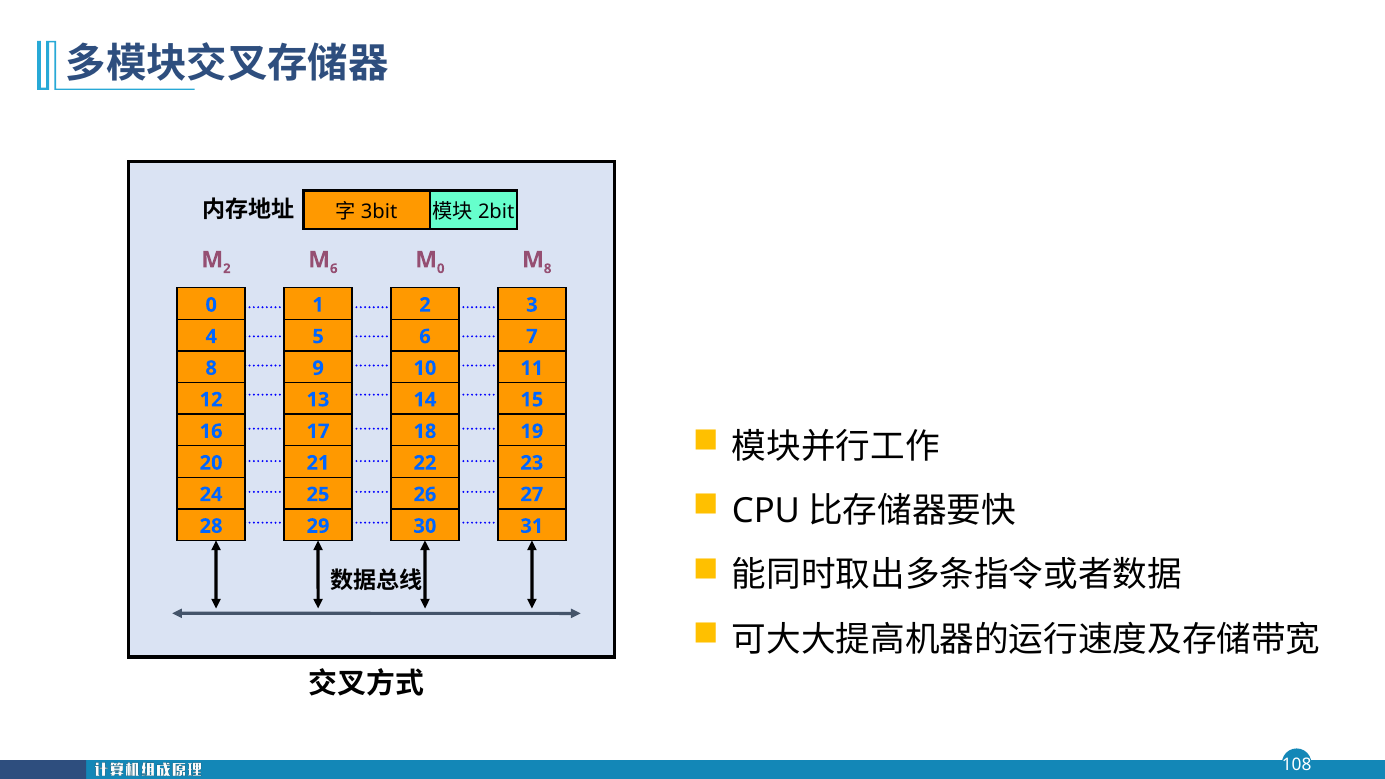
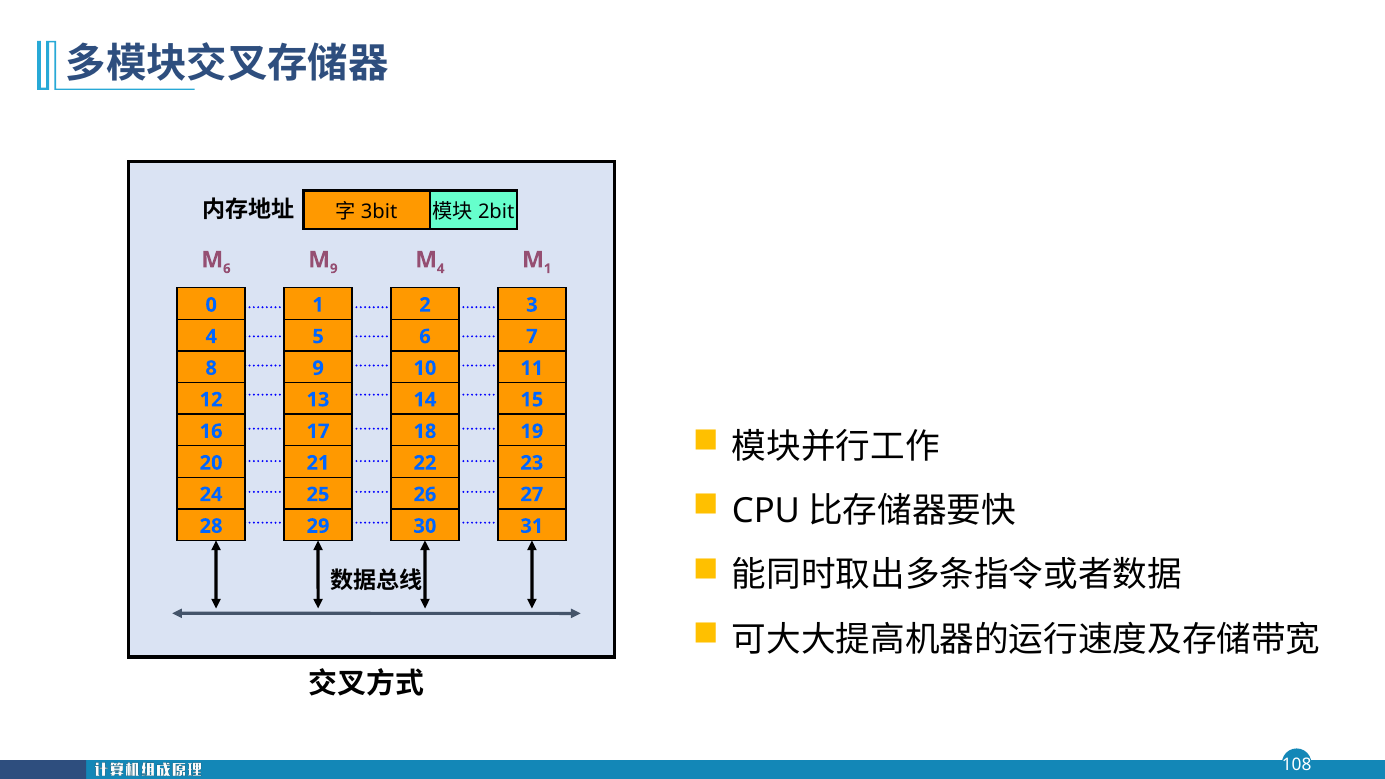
2 at (227, 269): 2 -> 6
6 at (334, 269): 6 -> 9
0 at (441, 269): 0 -> 4
8 at (548, 269): 8 -> 1
